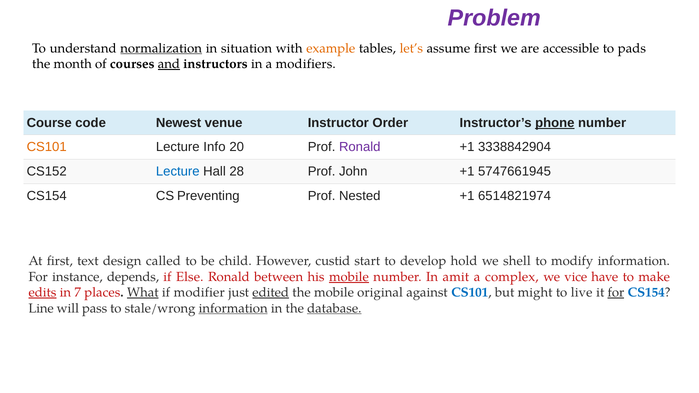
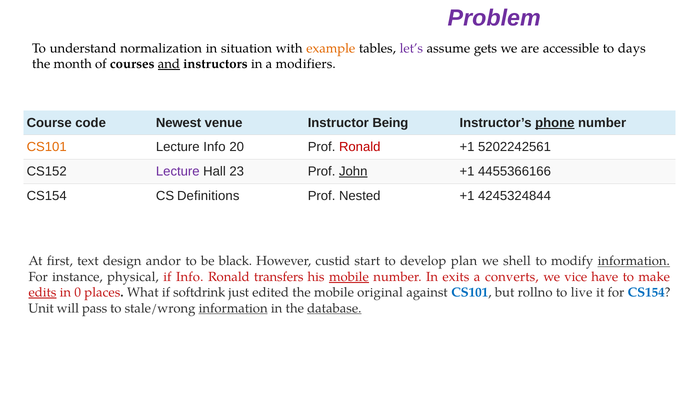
normalization underline: present -> none
let’s colour: orange -> purple
assume first: first -> gets
pads: pads -> days
Order: Order -> Being
Ronald at (360, 147) colour: purple -> red
3338842904: 3338842904 -> 5202242561
Lecture at (178, 171) colour: blue -> purple
28: 28 -> 23
John underline: none -> present
5747661945: 5747661945 -> 4455366166
Preventing: Preventing -> Definitions
6514821974: 6514821974 -> 4245324844
called: called -> andor
child: child -> black
hold: hold -> plan
information at (634, 261) underline: none -> present
depends: depends -> physical
if Else: Else -> Info
between: between -> transfers
amit: amit -> exits
complex: complex -> converts
7: 7 -> 0
What underline: present -> none
modifier: modifier -> softdrink
edited underline: present -> none
might: might -> rollno
for at (616, 293) underline: present -> none
Line: Line -> Unit
